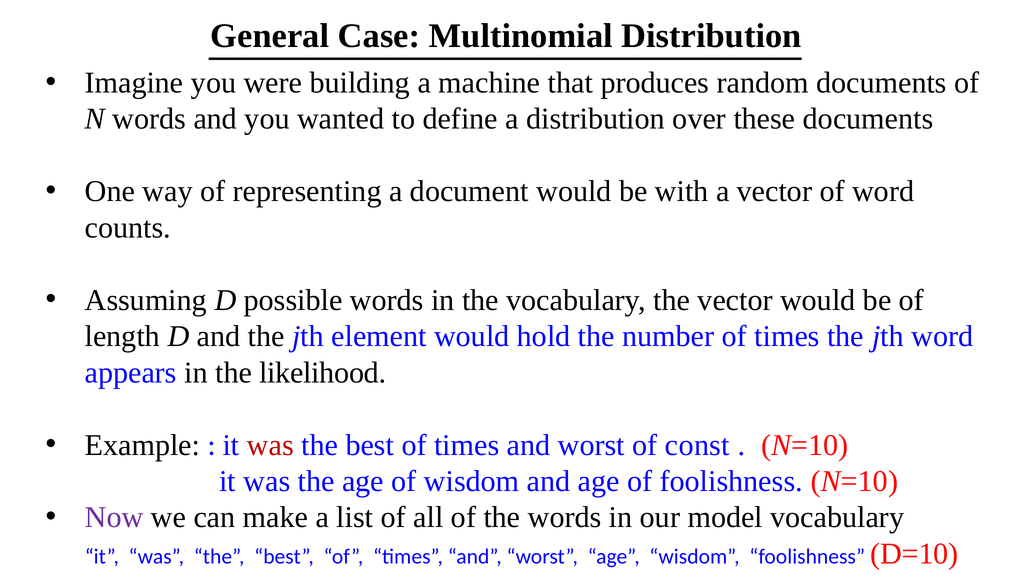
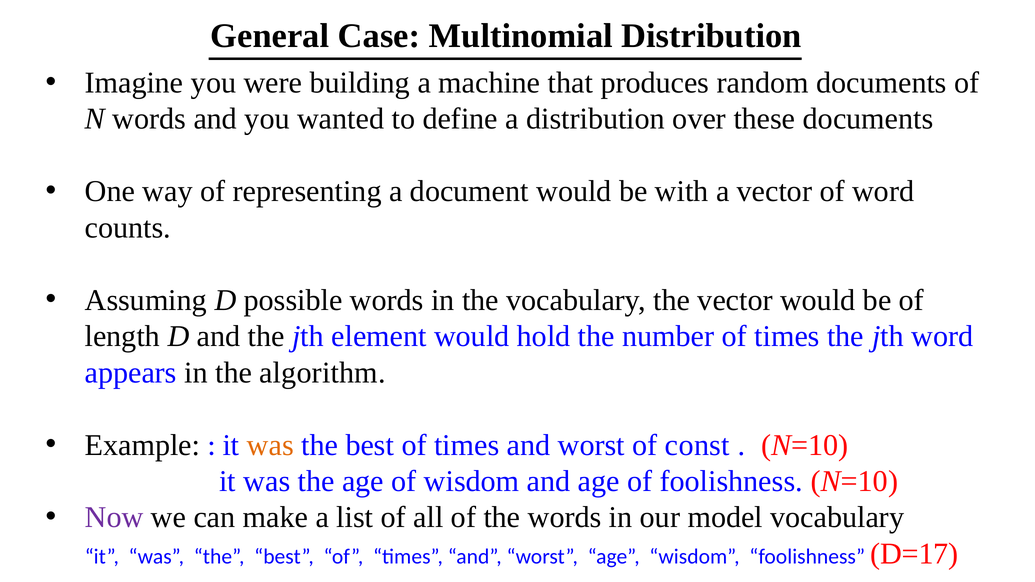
likelihood: likelihood -> algorithm
was at (270, 445) colour: red -> orange
D=10: D=10 -> D=17
